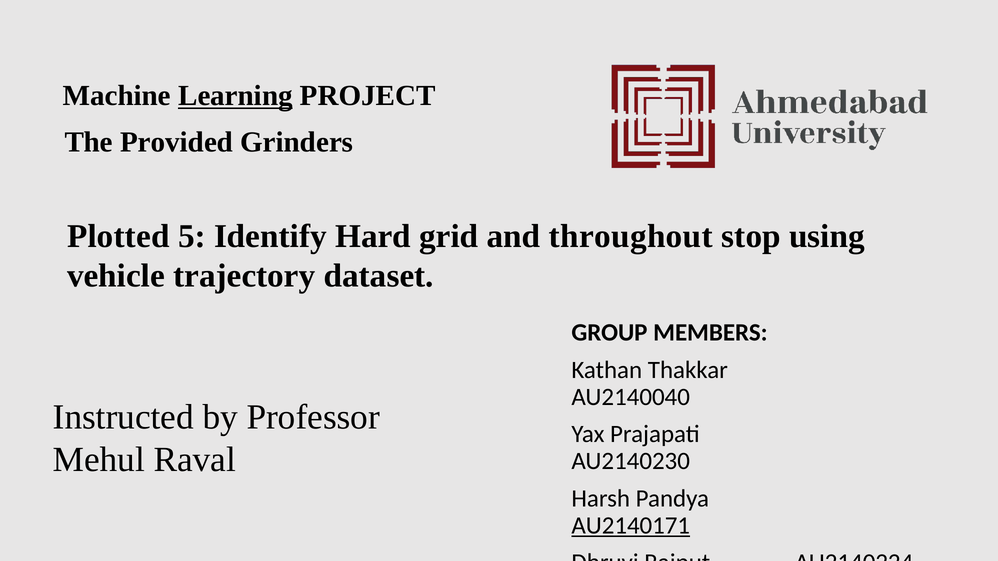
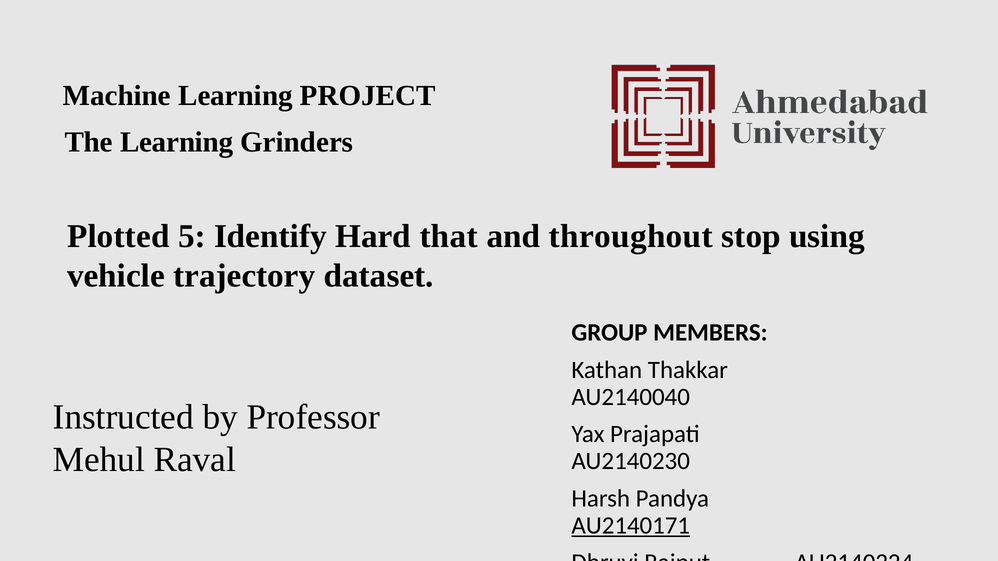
Learning at (235, 96) underline: present -> none
The Provided: Provided -> Learning
grid: grid -> that
